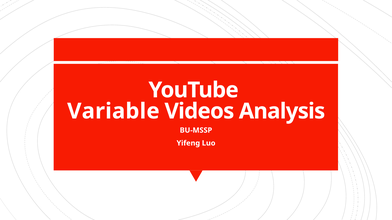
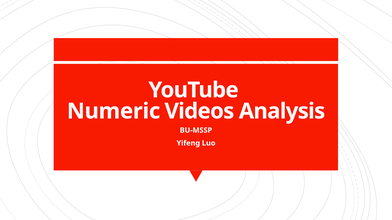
Variable: Variable -> Numeric
